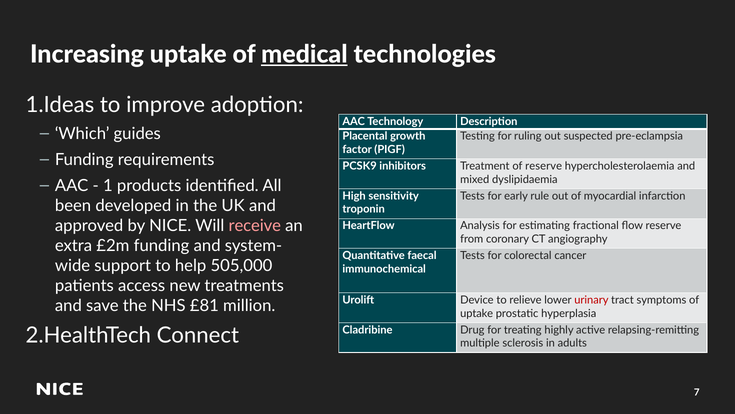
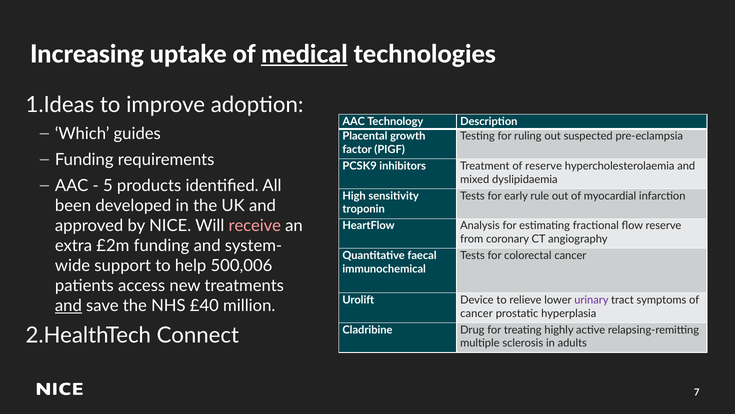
1: 1 -> 5
505,000: 505,000 -> 500,006
urinary colour: red -> purple
and at (68, 306) underline: none -> present
£81: £81 -> £40
uptake at (477, 313): uptake -> cancer
